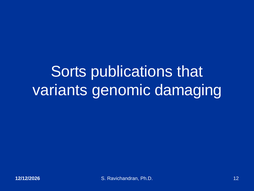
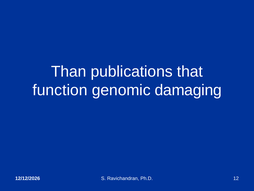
Sorts: Sorts -> Than
variants: variants -> function
